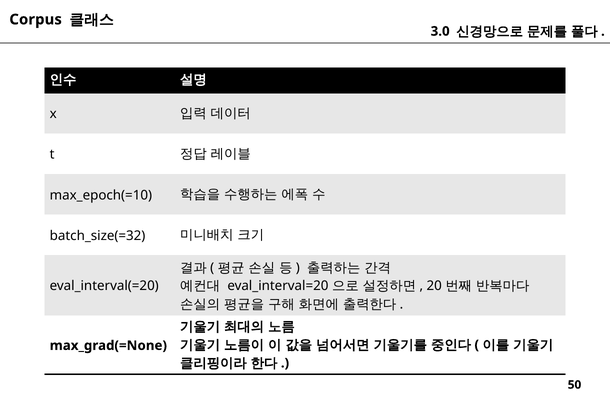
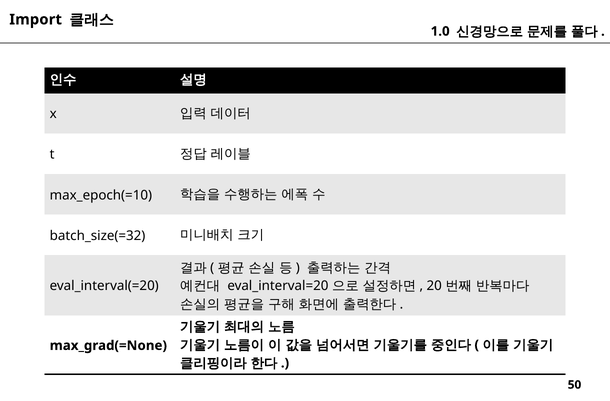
Corpus: Corpus -> Import
3.0: 3.0 -> 1.0
